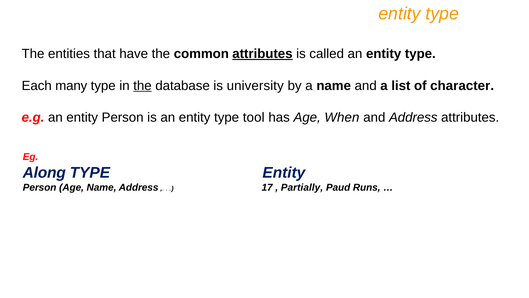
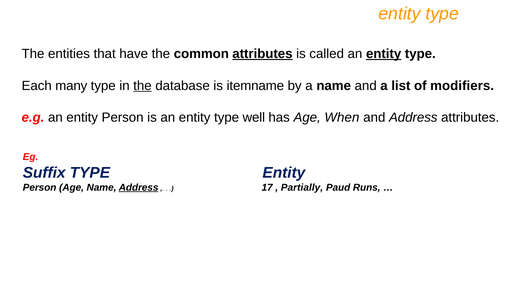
entity at (384, 54) underline: none -> present
university: university -> itemname
character: character -> modifiers
tool: tool -> well
Along: Along -> Suffix
Address at (139, 187) underline: none -> present
